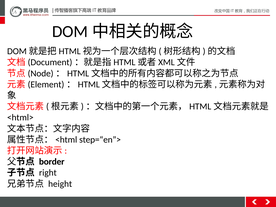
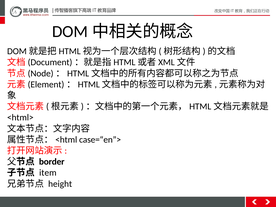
step=“en”>: step=“en”> -> case=“en”>
right: right -> item
